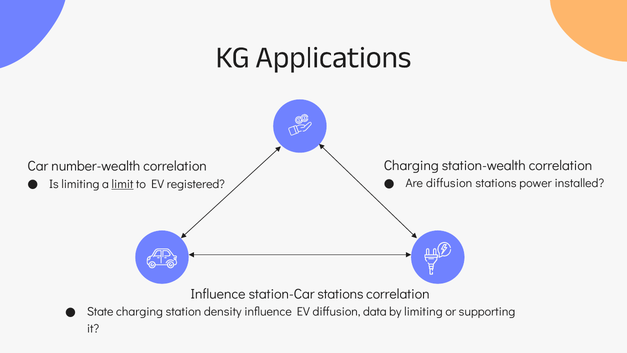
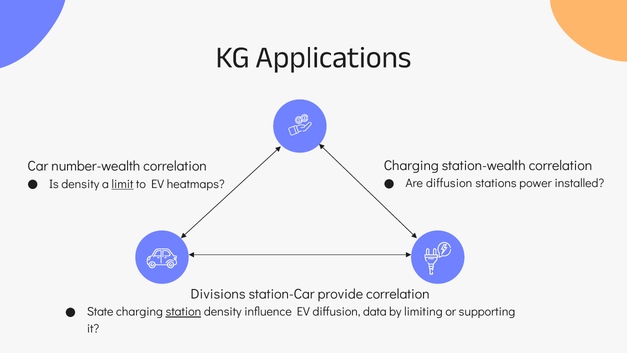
Is limiting: limiting -> density
registered: registered -> heatmaps
Influence at (218, 294): Influence -> Divisions
station-Car stations: stations -> provide
station underline: none -> present
